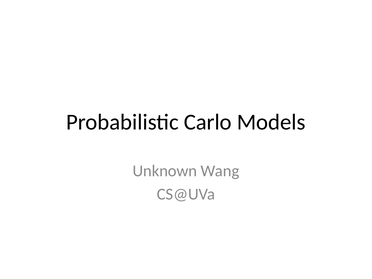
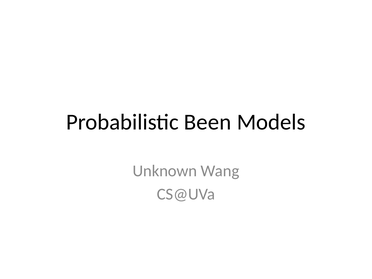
Carlo: Carlo -> Been
